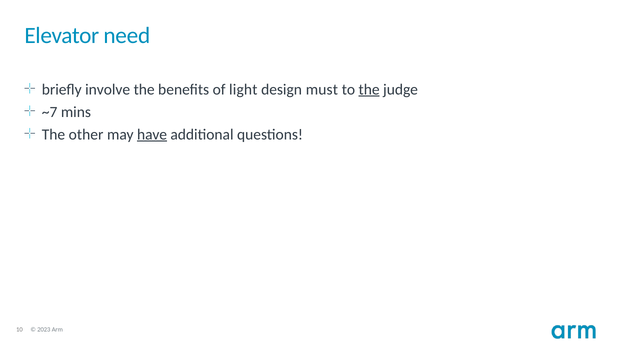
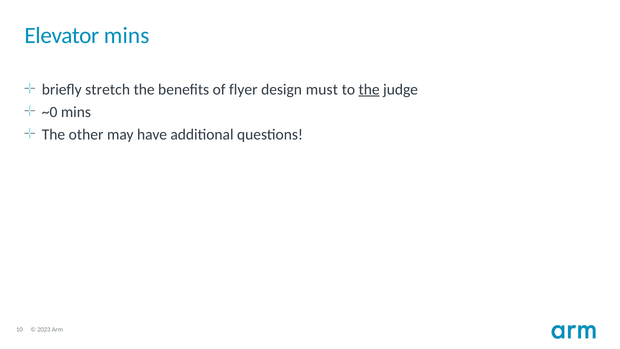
Elevator need: need -> mins
involve: involve -> stretch
light: light -> flyer
~7: ~7 -> ~0
have underline: present -> none
